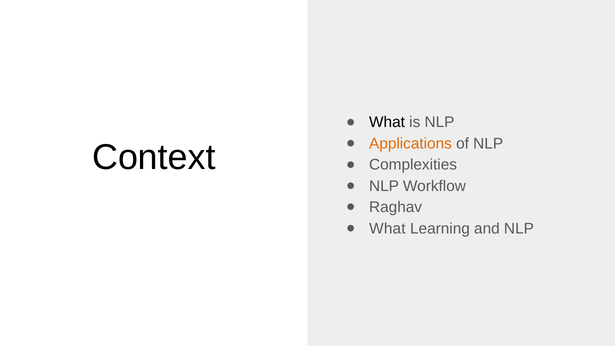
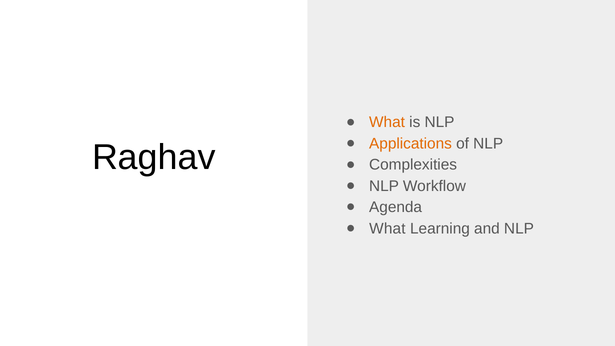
What at (387, 122) colour: black -> orange
Context: Context -> Raghav
Raghav: Raghav -> Agenda
